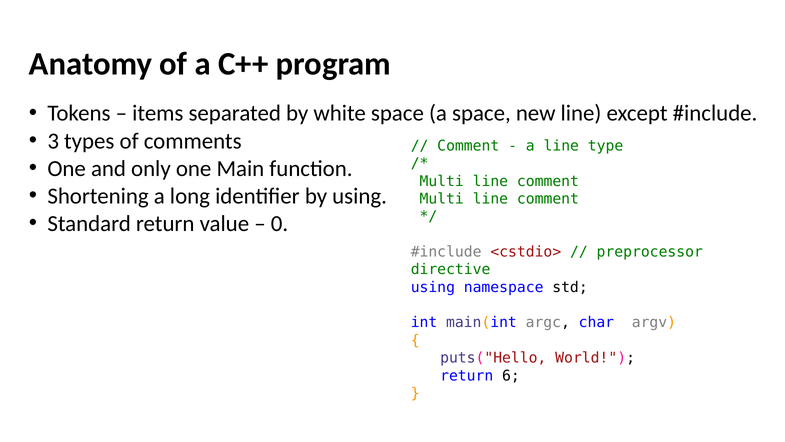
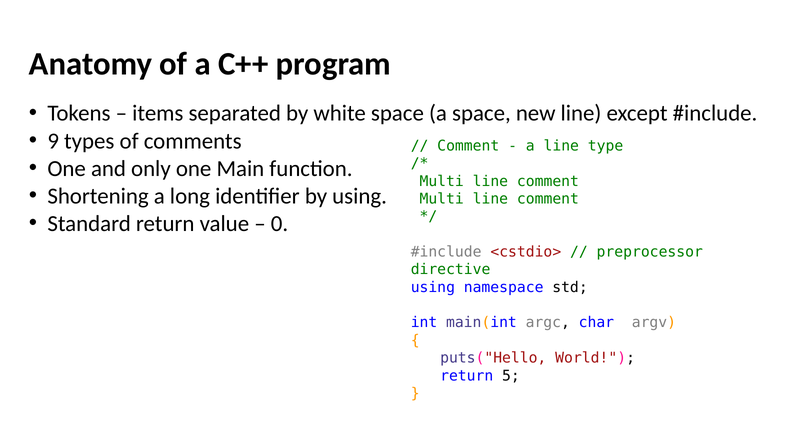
3: 3 -> 9
6: 6 -> 5
